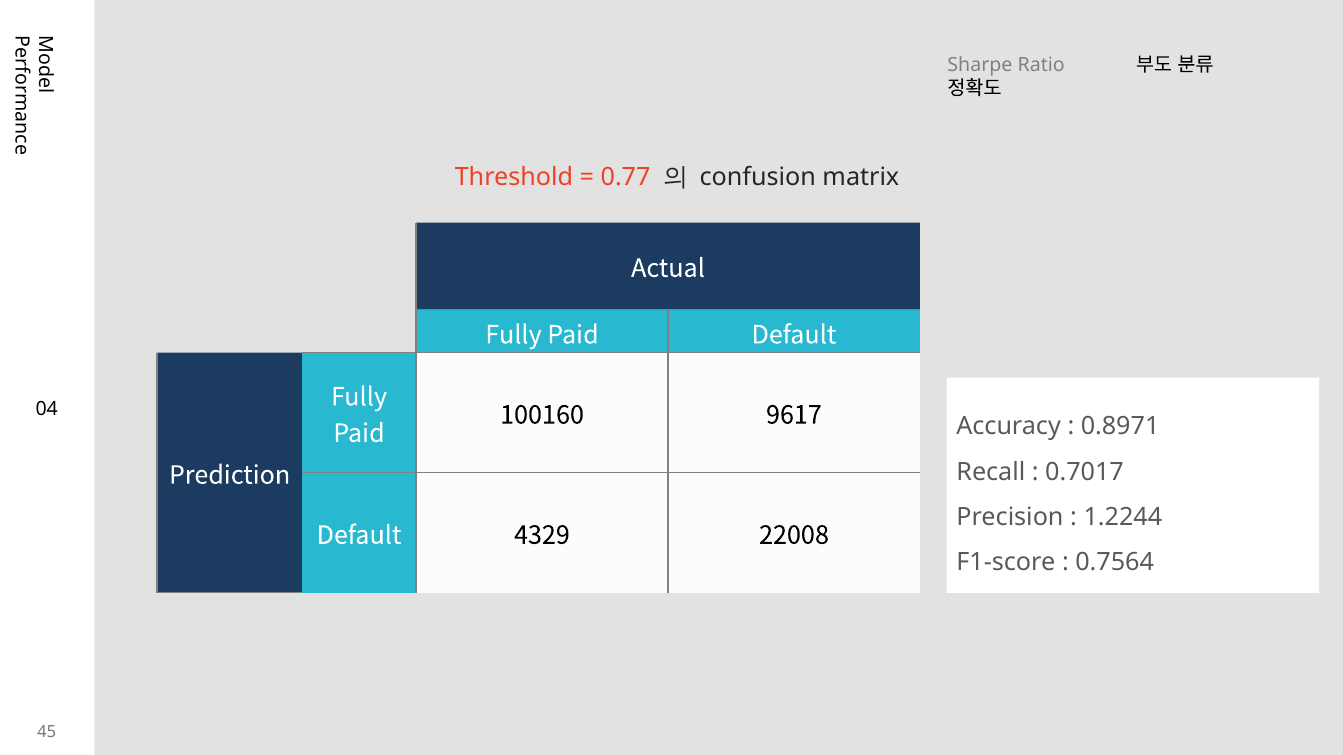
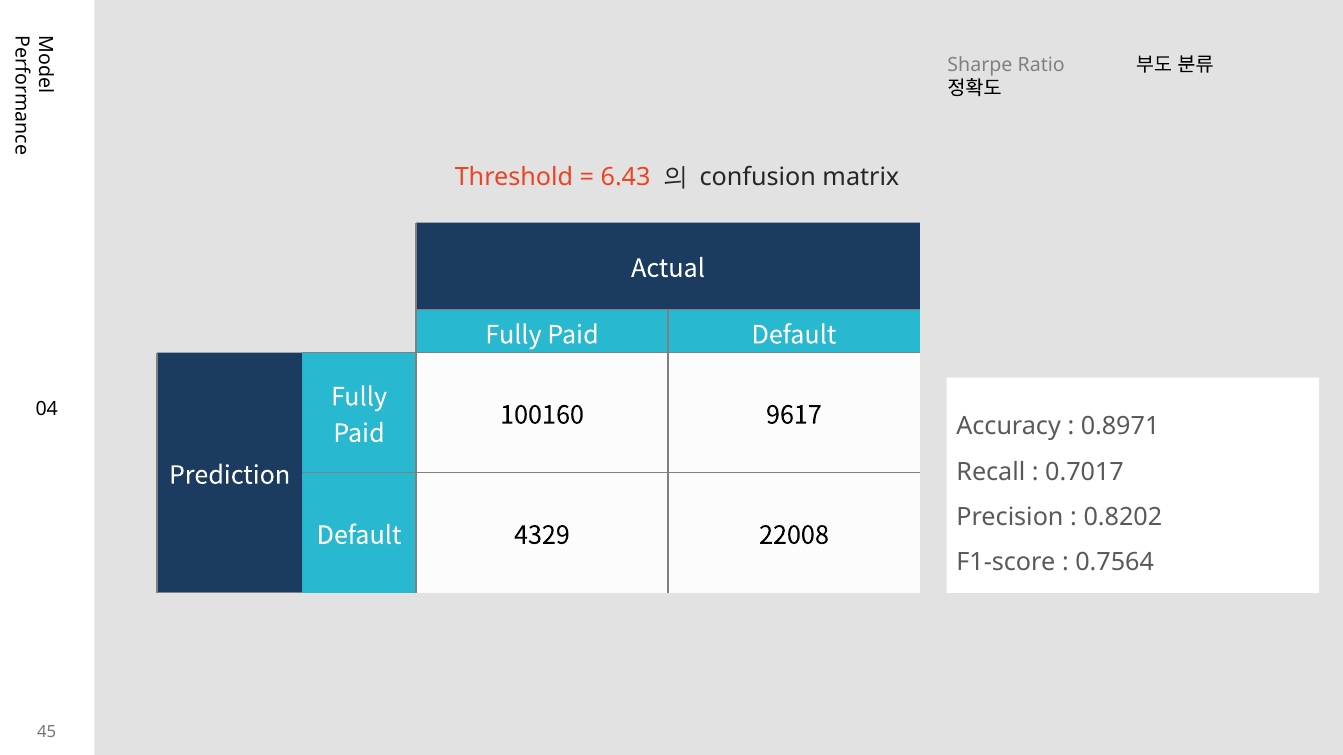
0.77: 0.77 -> 6.43
1.2244: 1.2244 -> 0.8202
